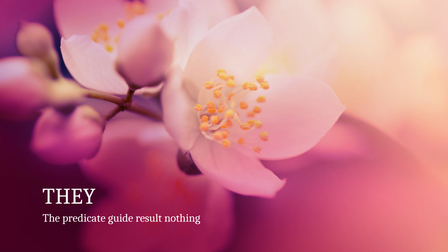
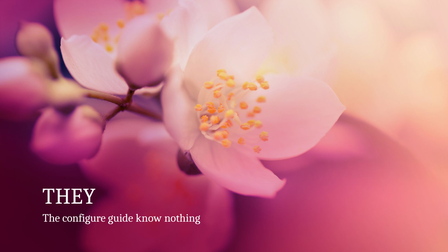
predicate: predicate -> configure
result: result -> know
